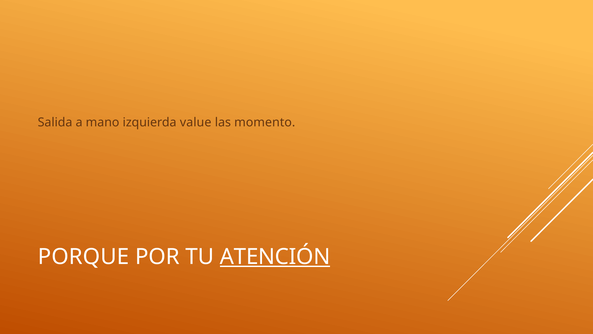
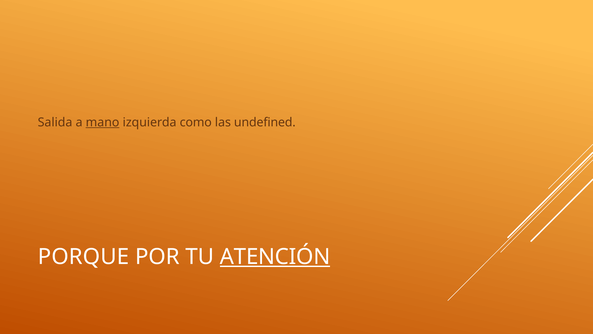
mano underline: none -> present
value: value -> como
momento: momento -> undefined
